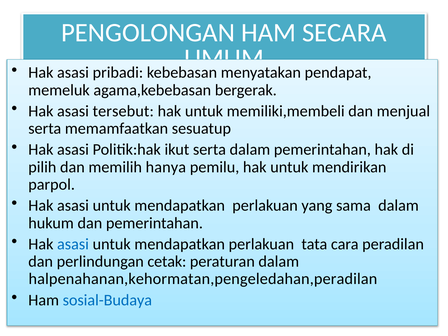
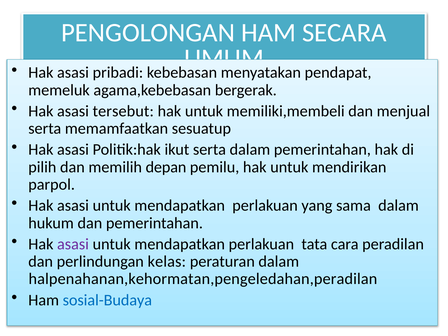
hanya: hanya -> depan
asasi at (73, 244) colour: blue -> purple
cetak: cetak -> kelas
